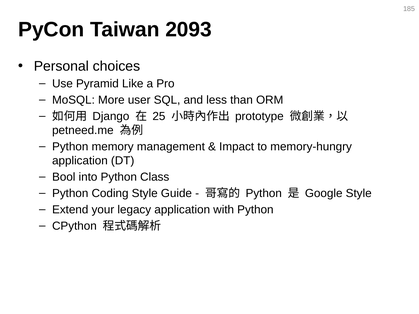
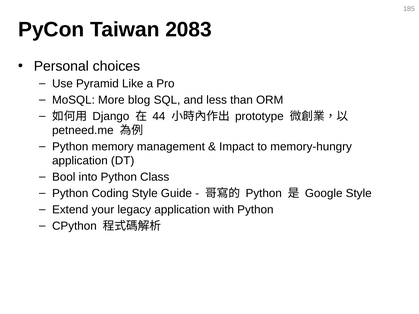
2093: 2093 -> 2083
user: user -> blog
25: 25 -> 44
